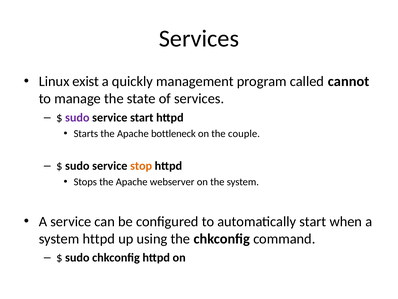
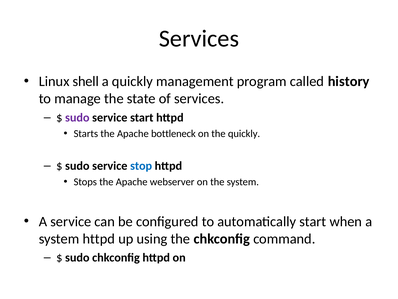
exist: exist -> shell
cannot: cannot -> history
the couple: couple -> quickly
stop colour: orange -> blue
